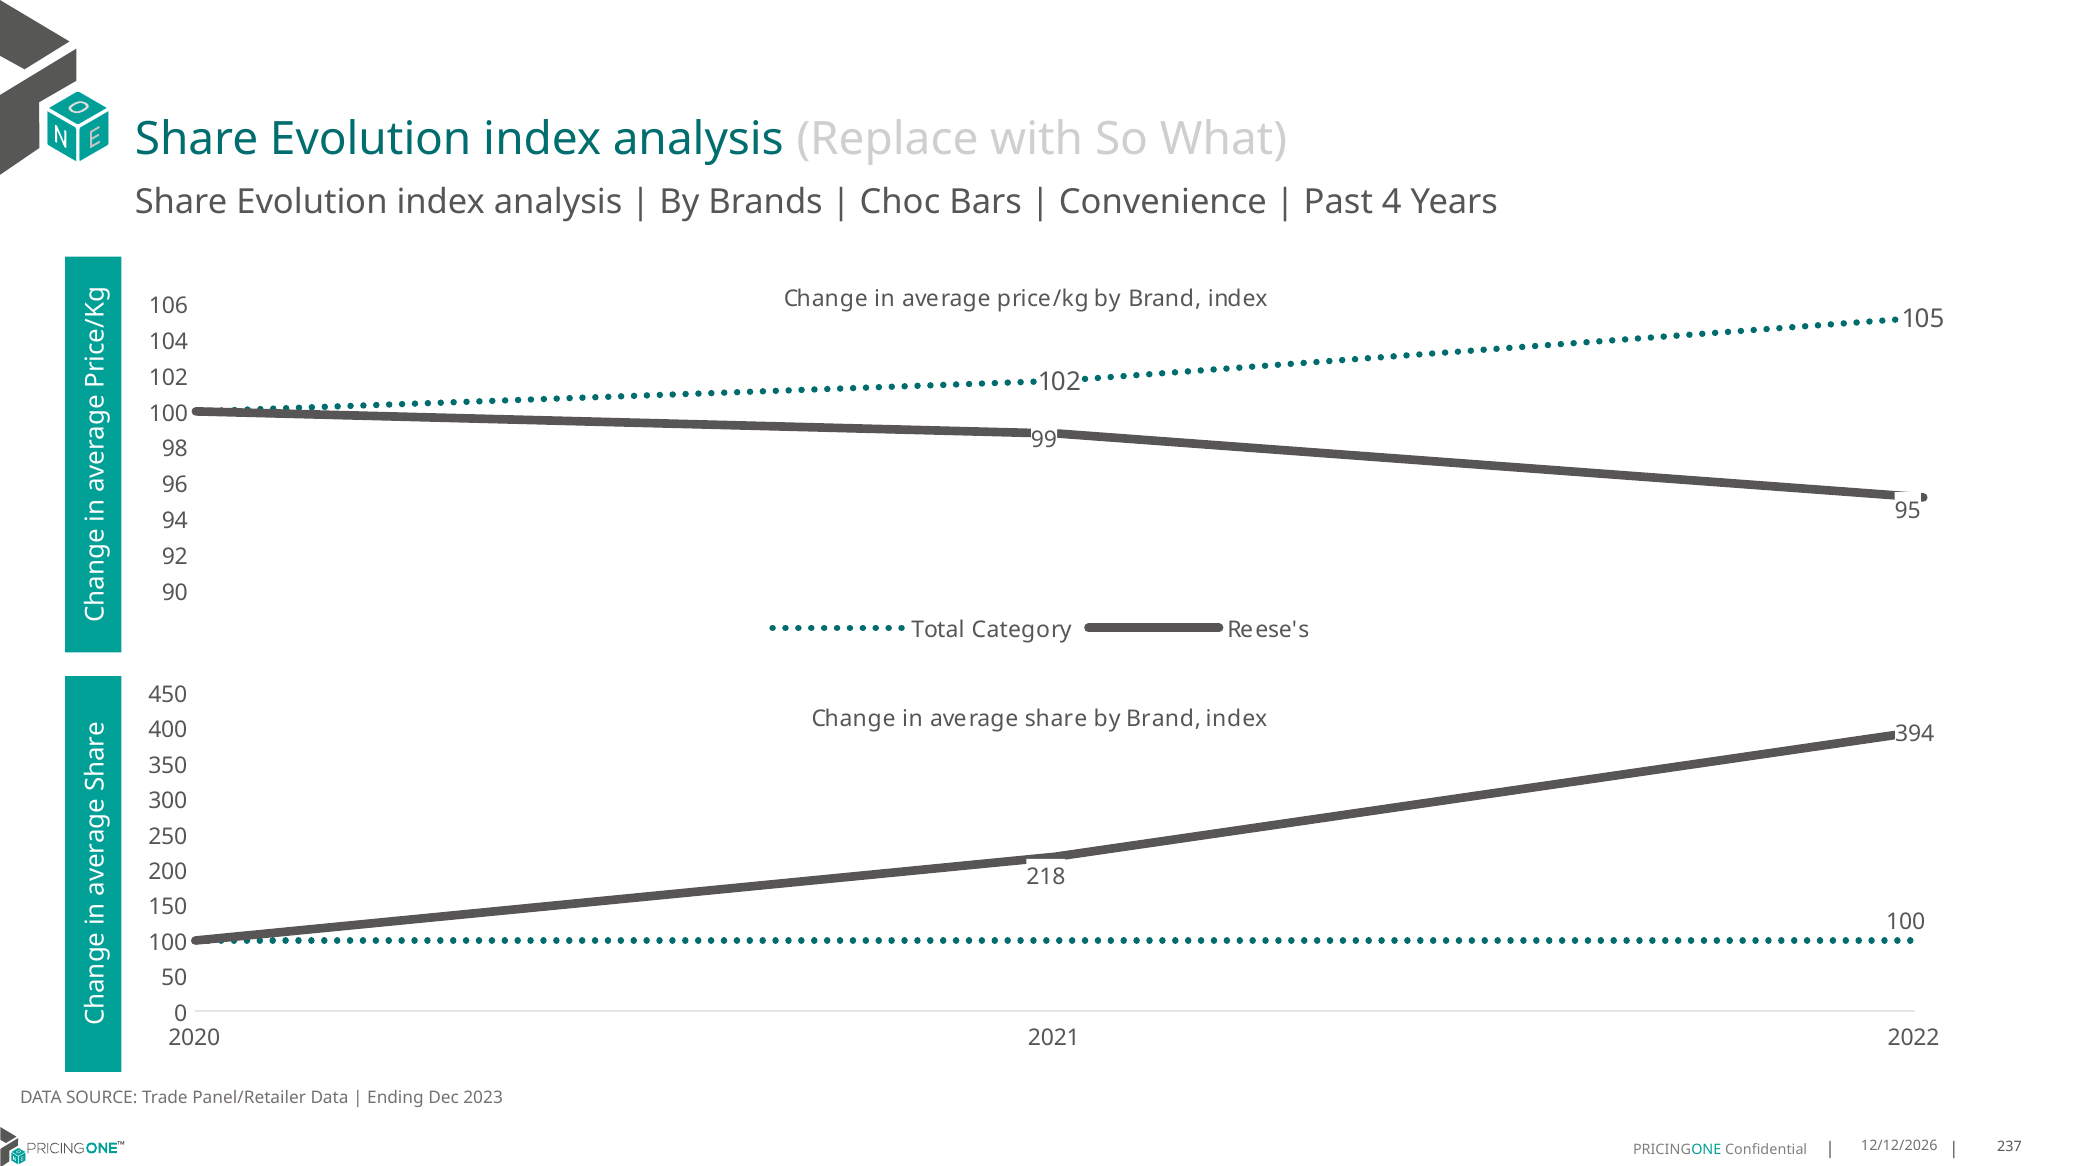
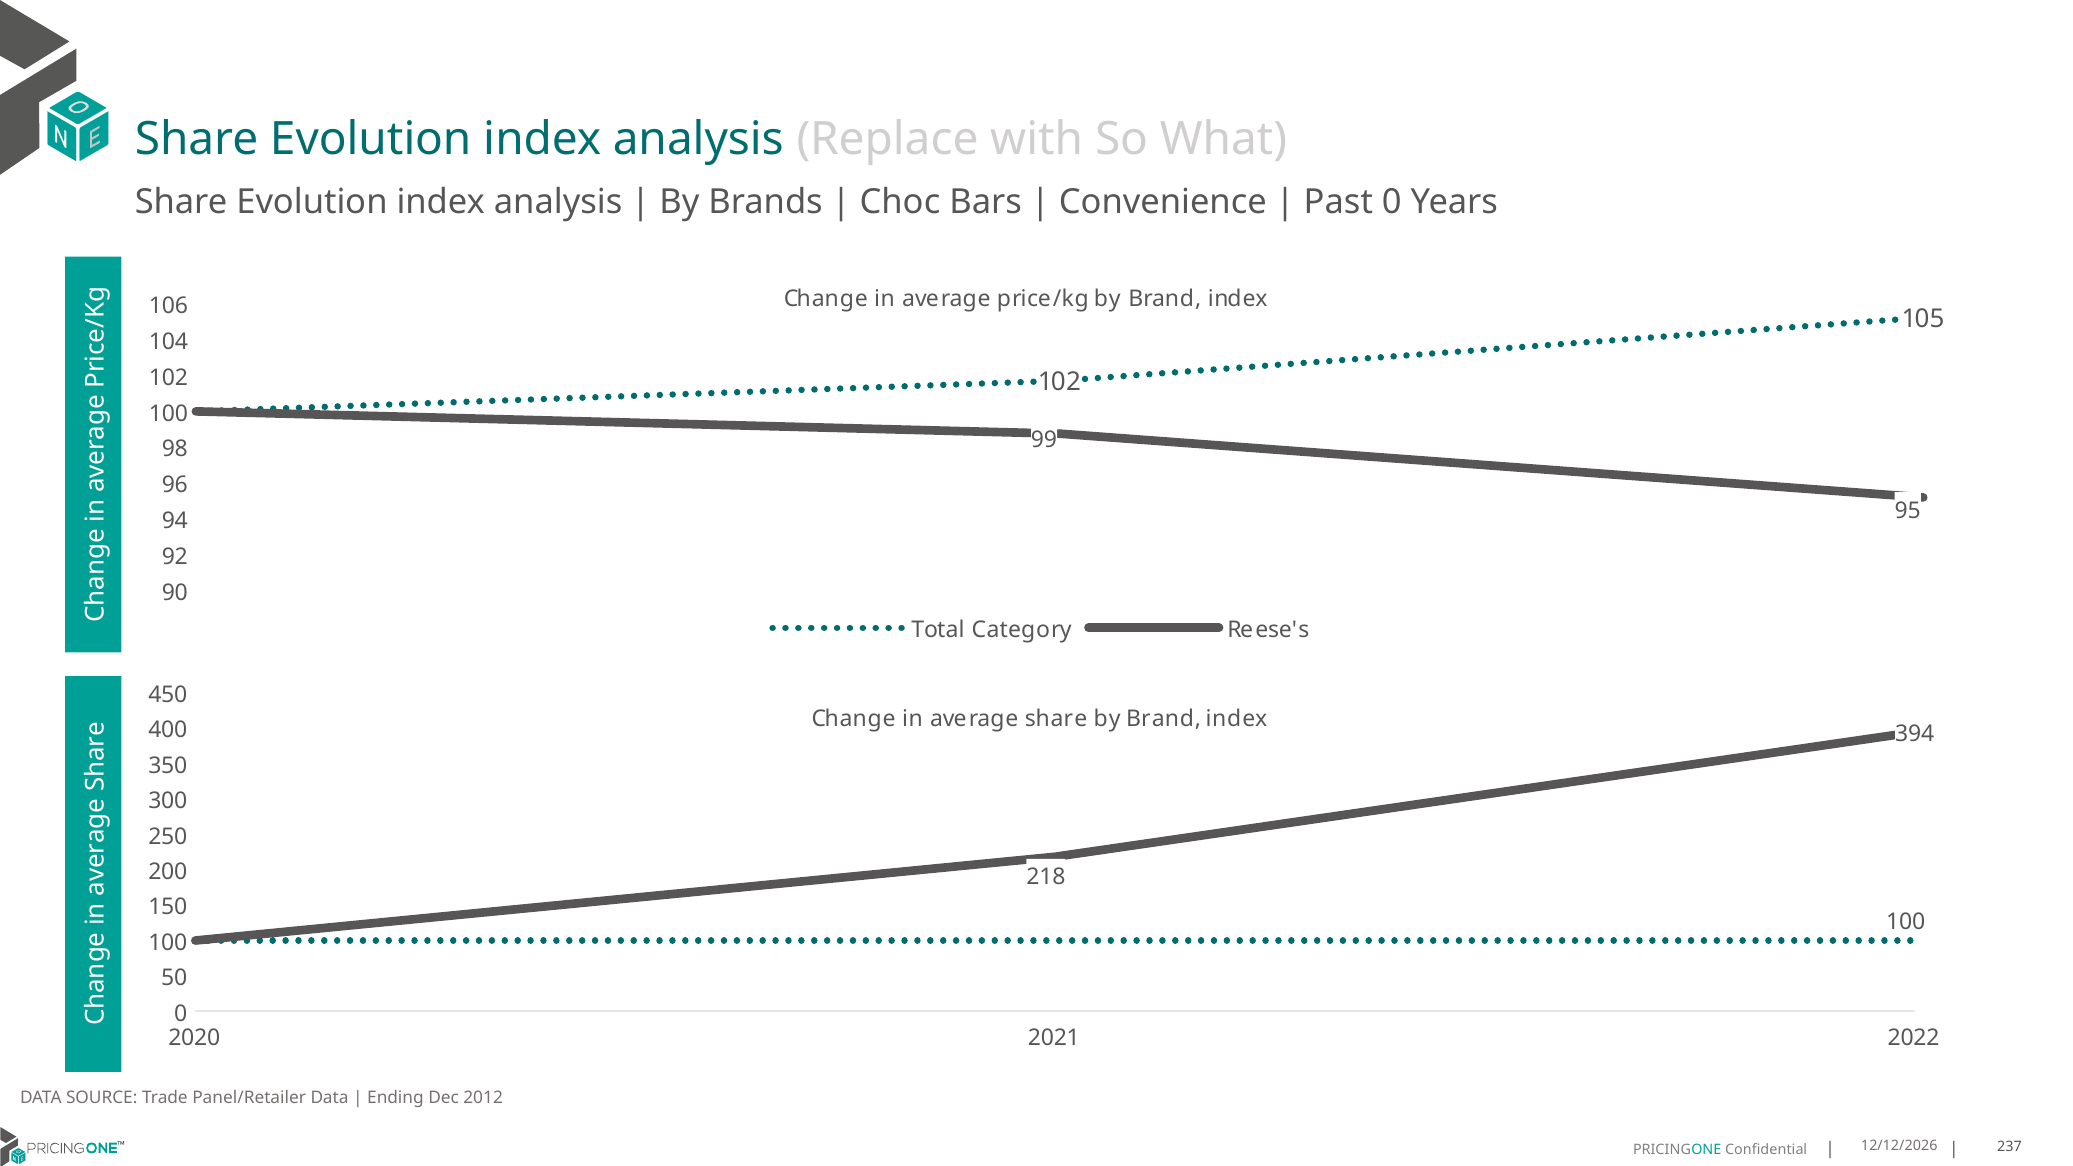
Past 4: 4 -> 0
2023: 2023 -> 2012
